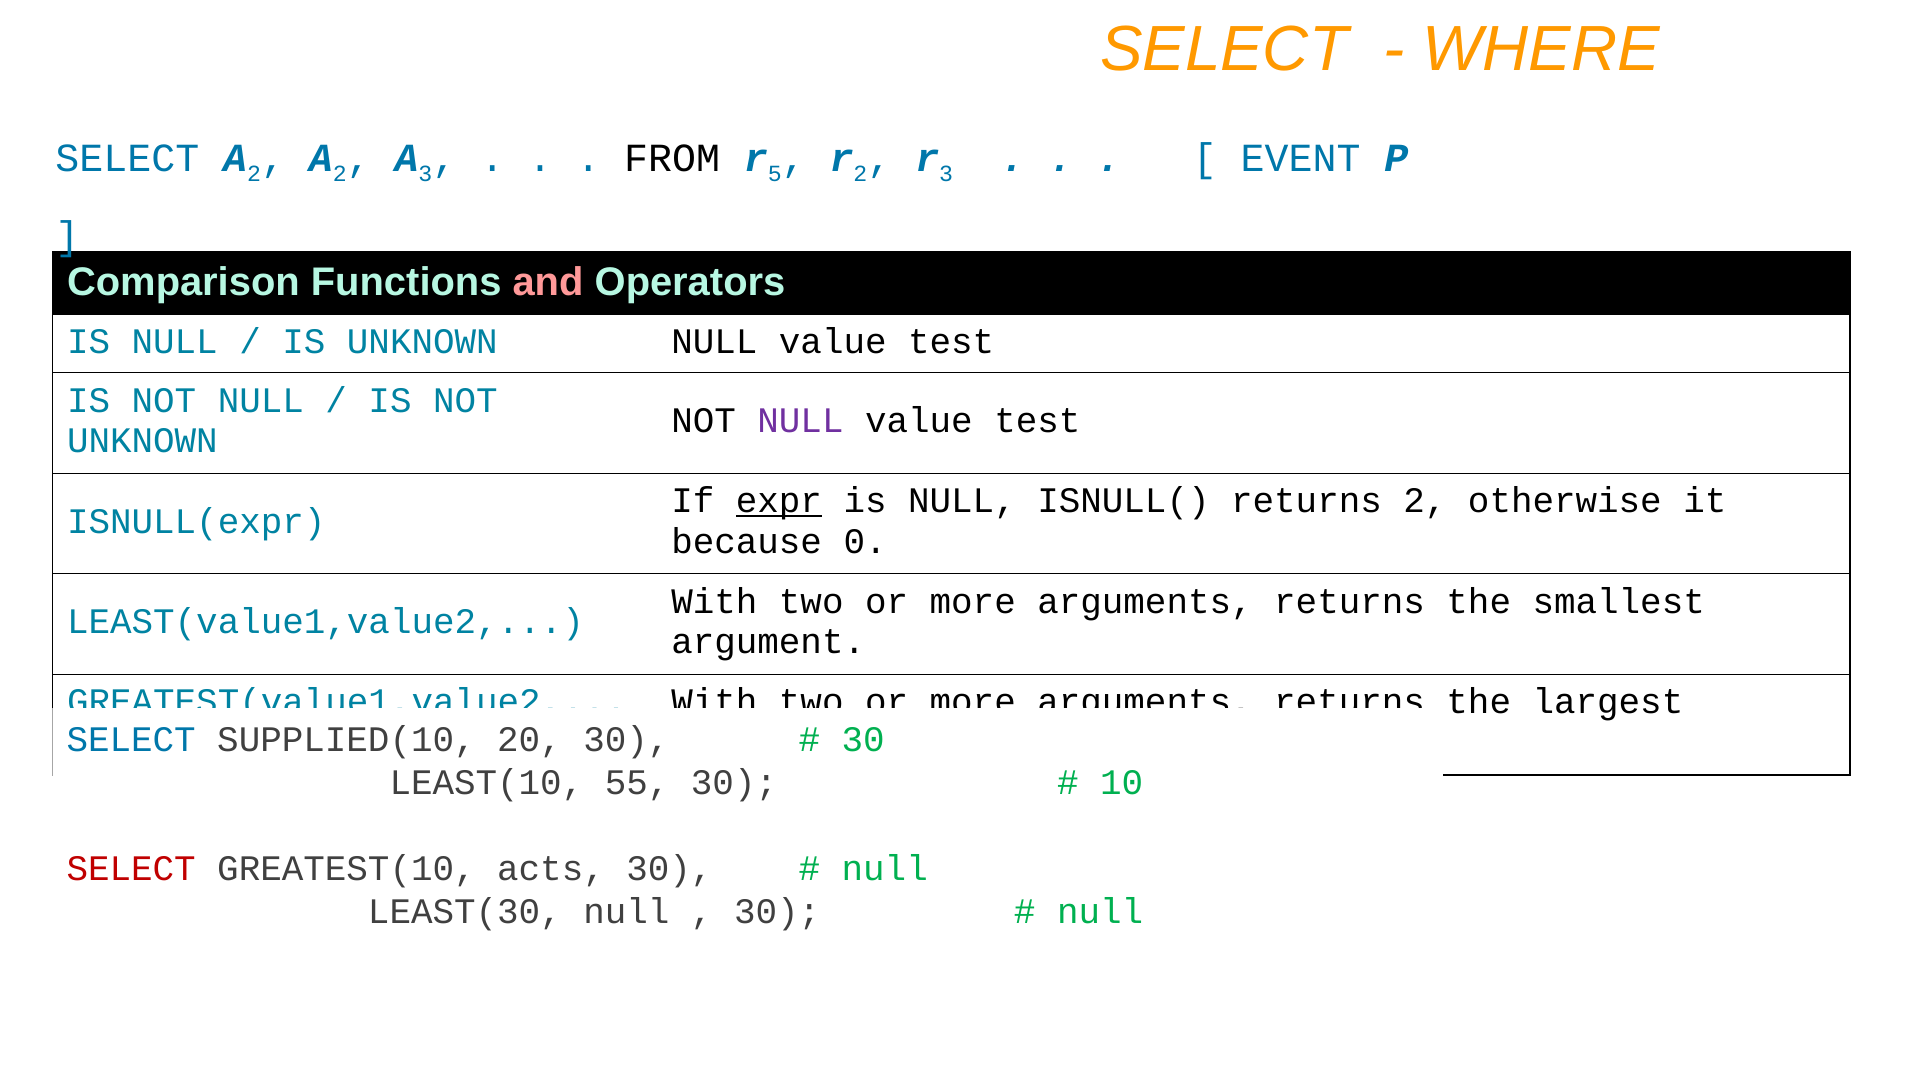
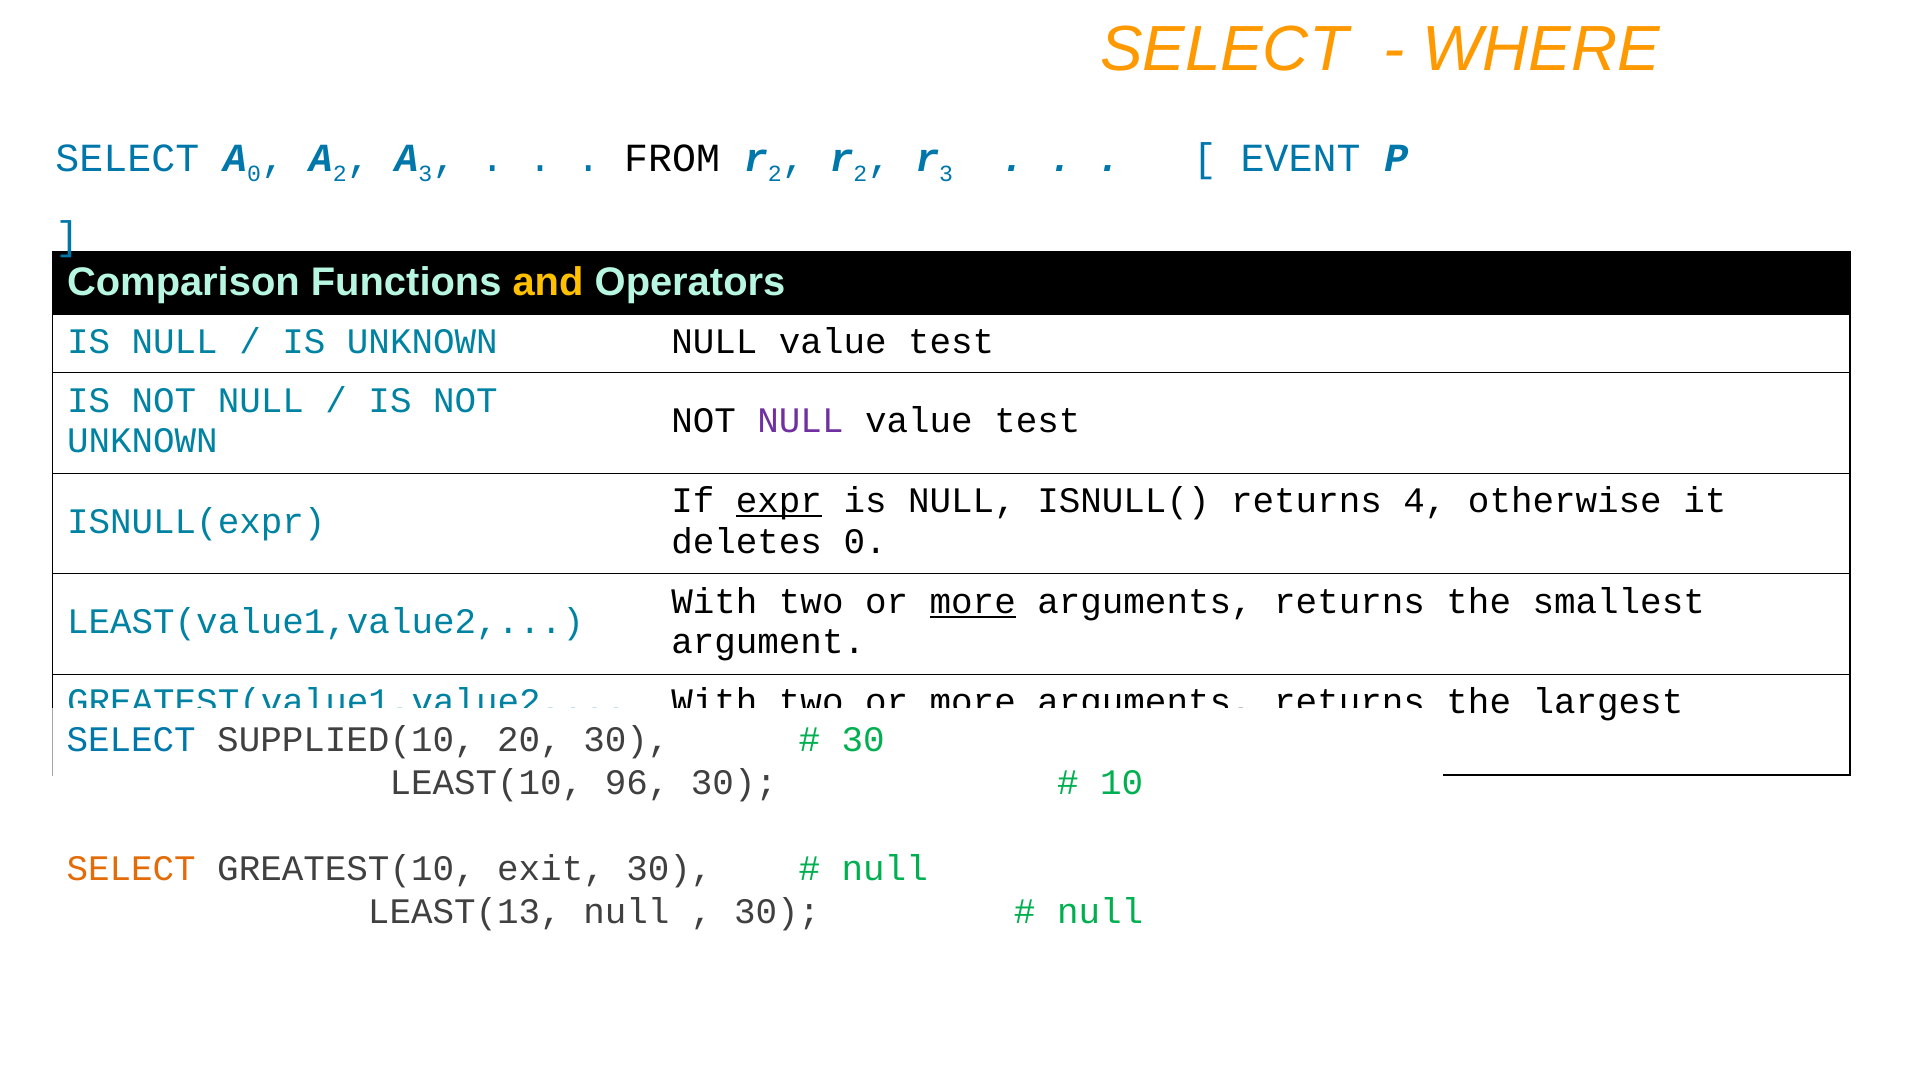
2 at (254, 174): 2 -> 0
5 at (775, 174): 5 -> 2
and colour: pink -> yellow
returns 2: 2 -> 4
because: because -> deletes
more at (973, 601) underline: none -> present
55: 55 -> 96
SELECT at (131, 868) colour: red -> orange
acts: acts -> exit
LEAST(30: LEAST(30 -> LEAST(13
